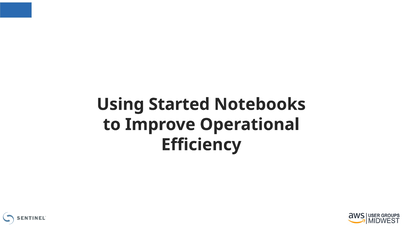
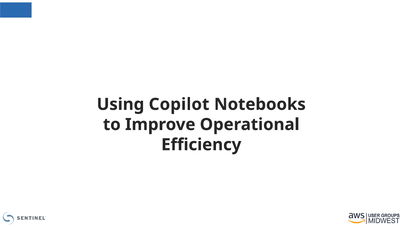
Started: Started -> Copilot
